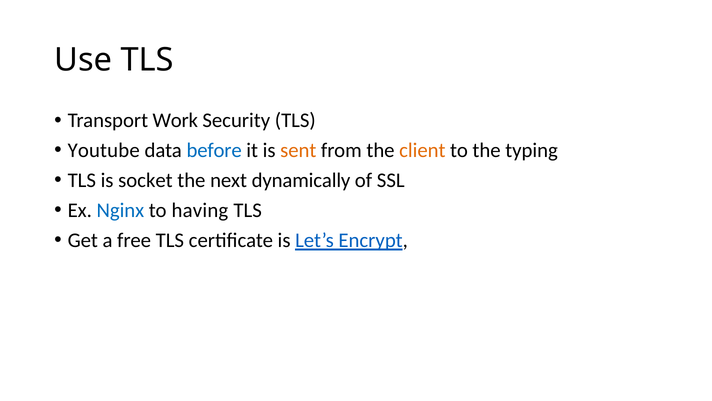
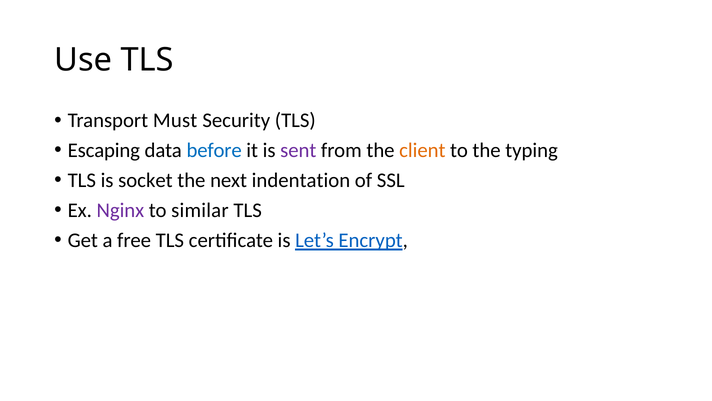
Work: Work -> Must
Youtube: Youtube -> Escaping
sent colour: orange -> purple
dynamically: dynamically -> indentation
Nginx colour: blue -> purple
having: having -> similar
